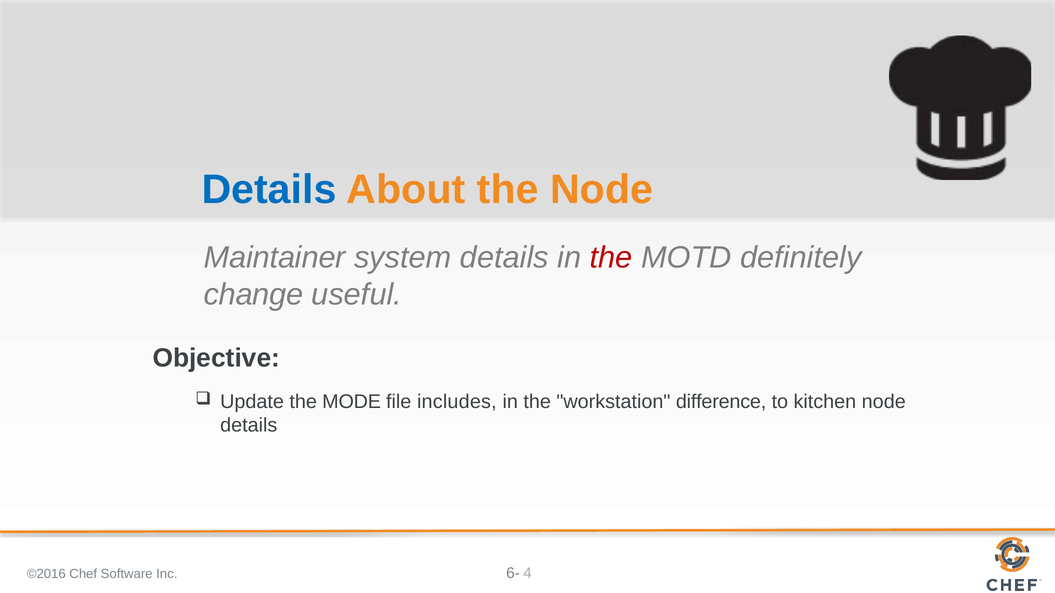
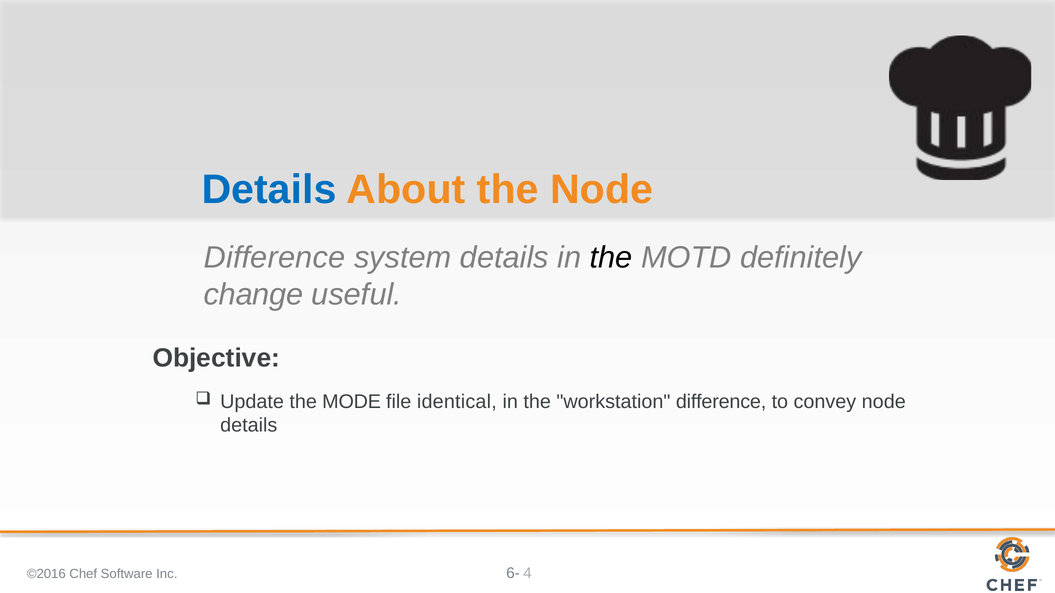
Maintainer at (275, 258): Maintainer -> Difference
the at (611, 258) colour: red -> black
includes: includes -> identical
kitchen: kitchen -> convey
